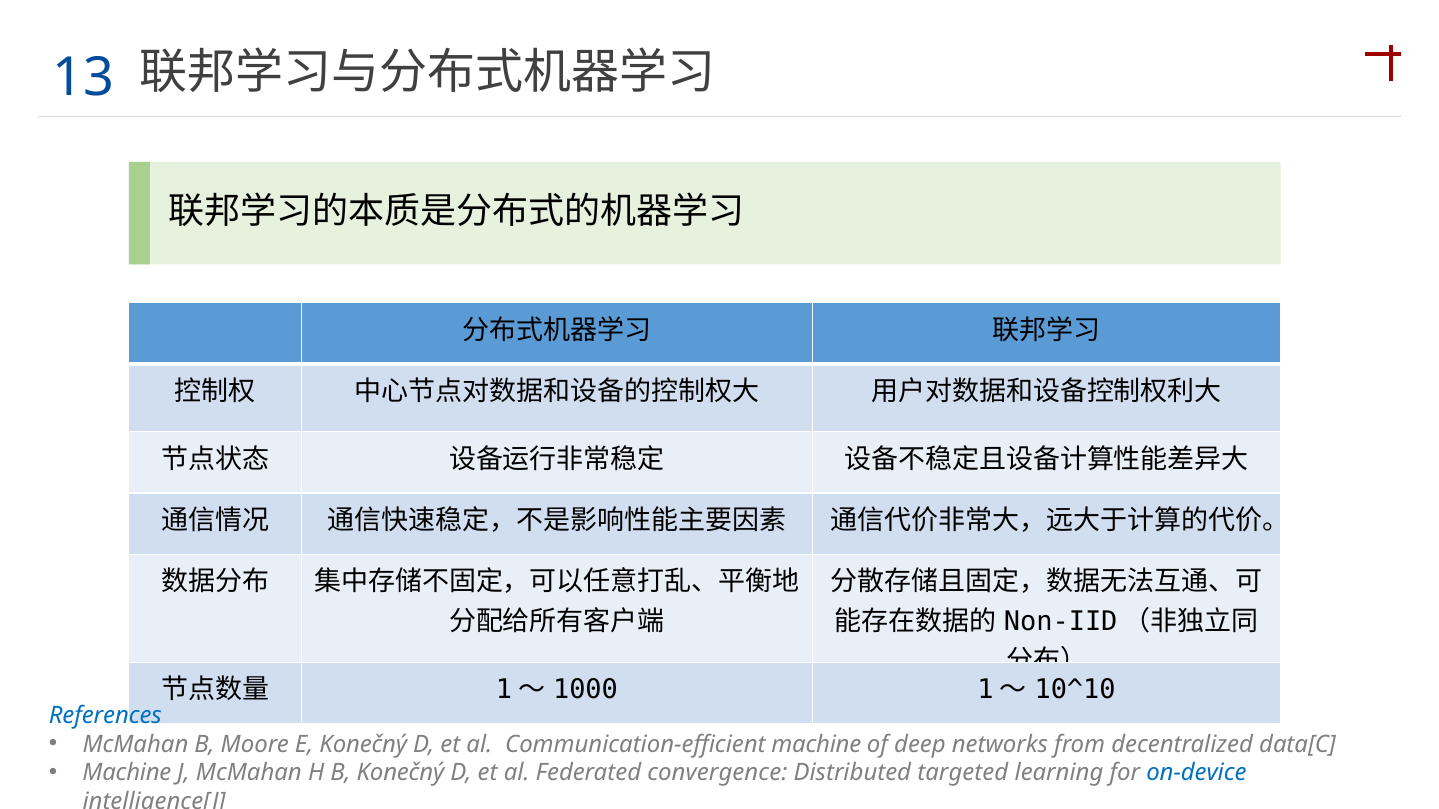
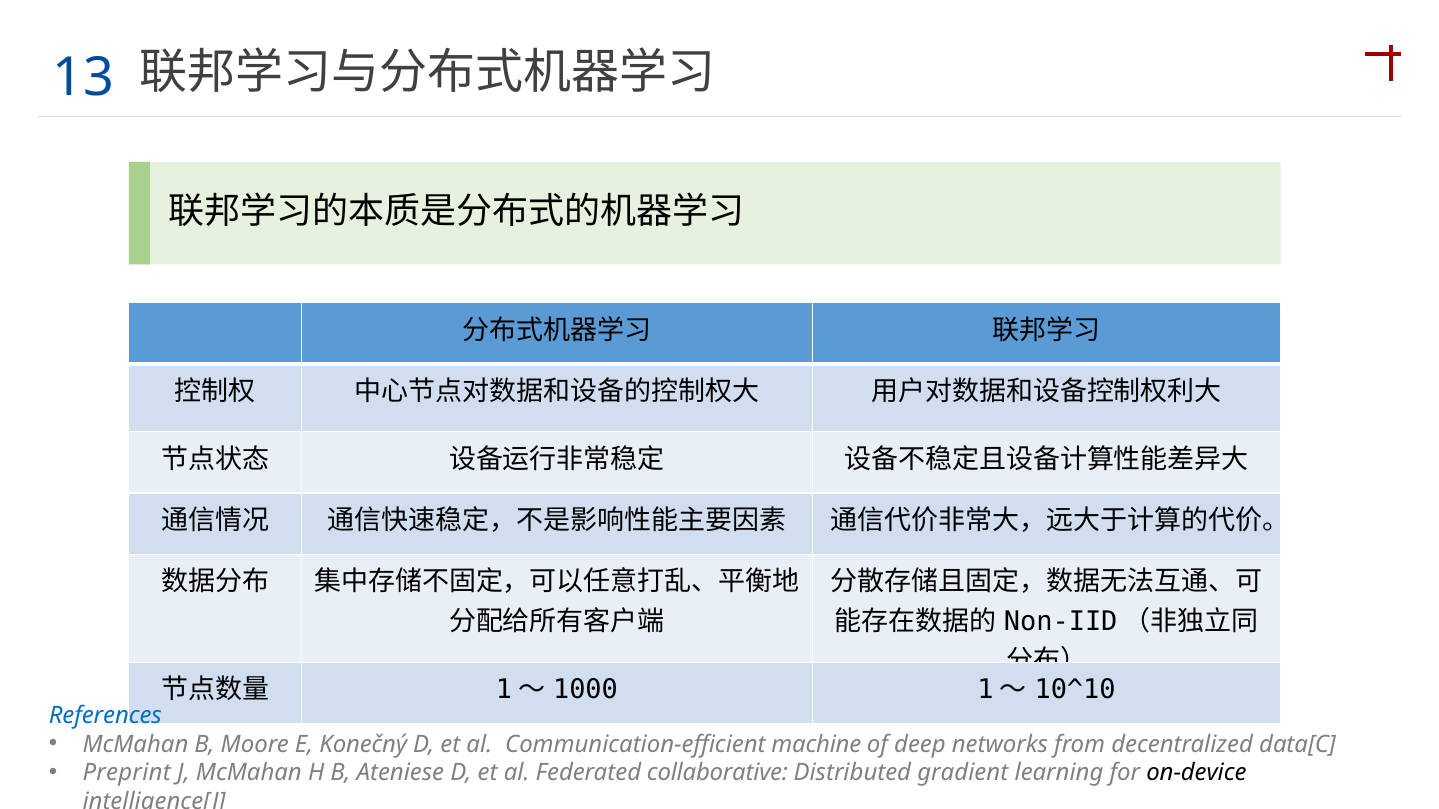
Machine at (127, 773): Machine -> Preprint
B Konečný: Konečný -> Ateniese
convergence: convergence -> collaborative
targeted: targeted -> gradient
on-device colour: blue -> black
